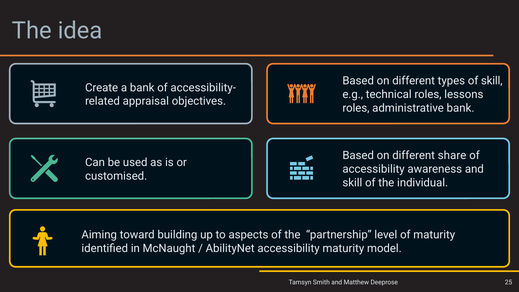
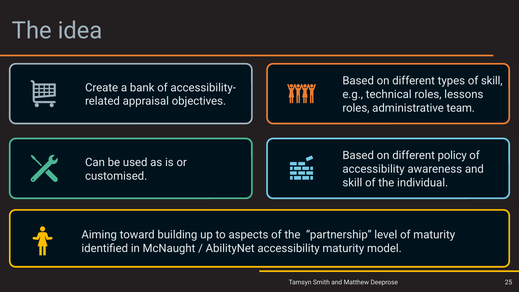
administrative bank: bank -> team
share: share -> policy
